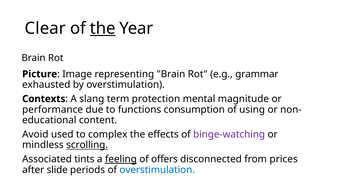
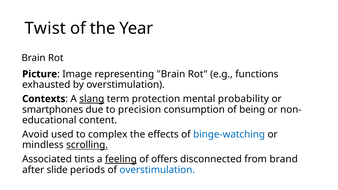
Clear: Clear -> Twist
the at (103, 28) underline: present -> none
grammar: grammar -> functions
slang underline: none -> present
magnitude: magnitude -> probability
performance: performance -> smartphones
functions: functions -> precision
using: using -> being
binge-watching colour: purple -> blue
prices: prices -> brand
